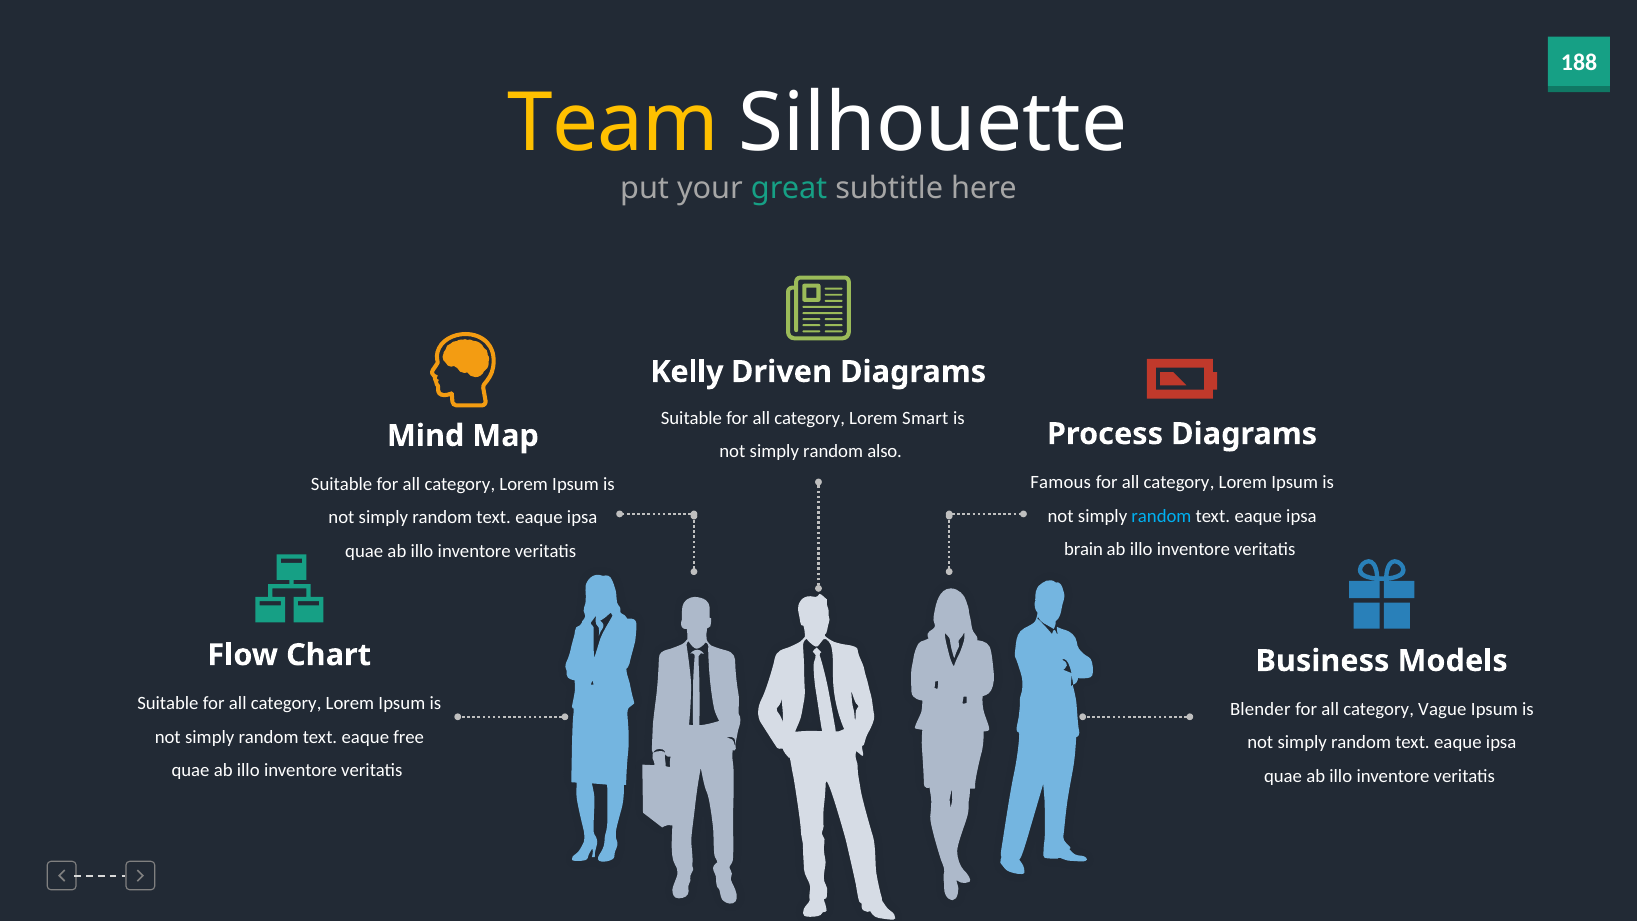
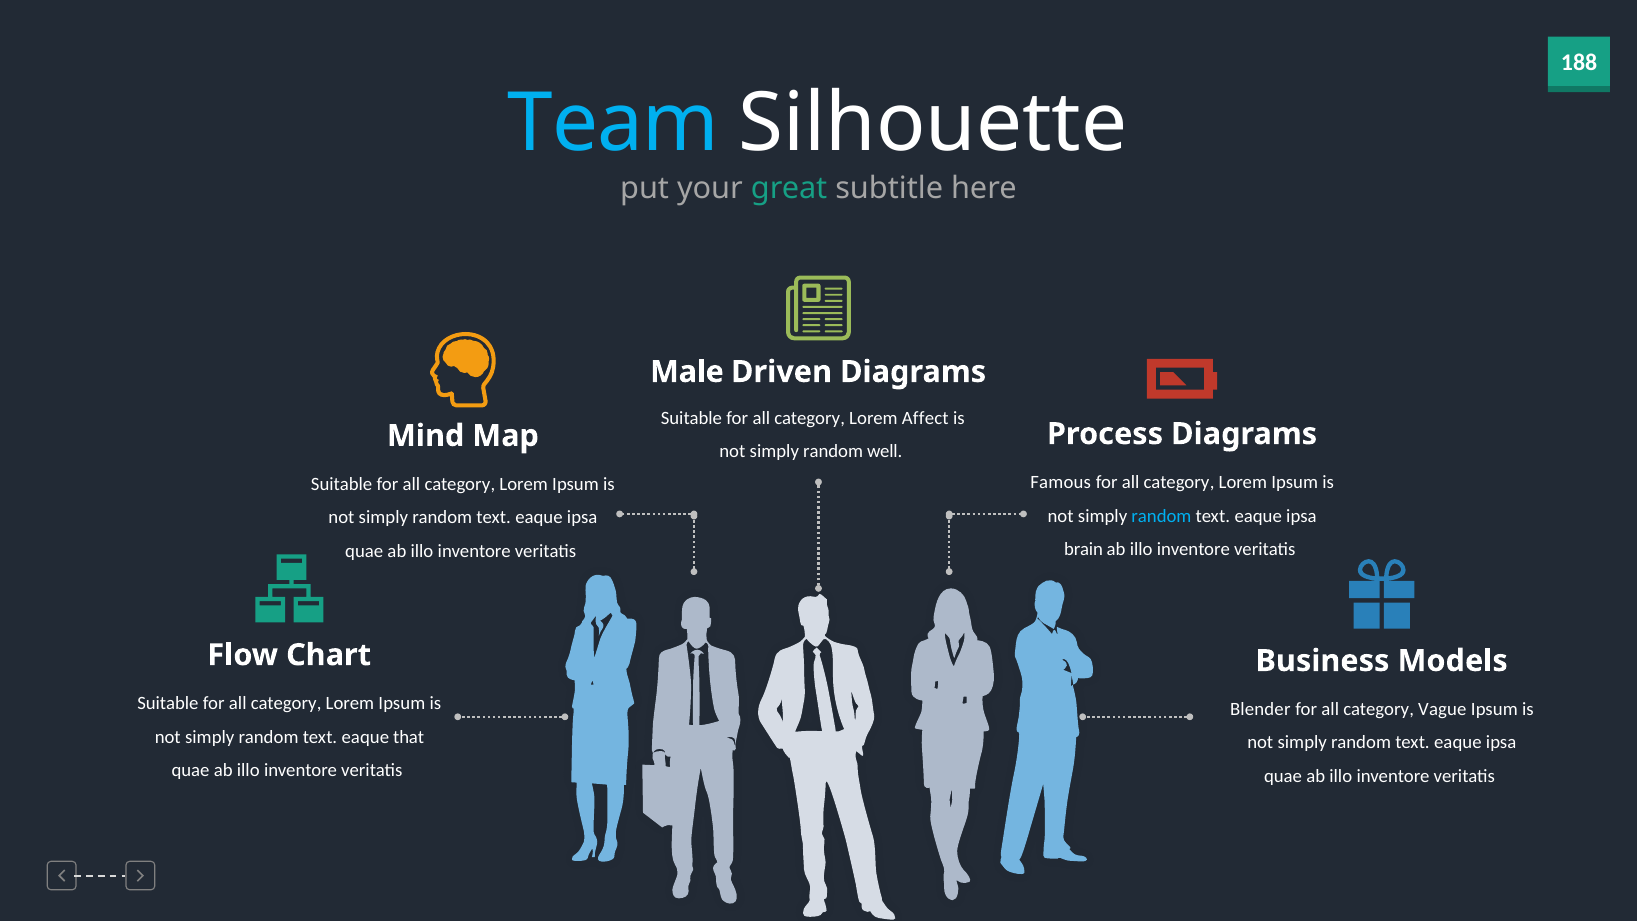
Team colour: yellow -> light blue
Kelly: Kelly -> Male
Smart: Smart -> Affect
also: also -> well
free: free -> that
